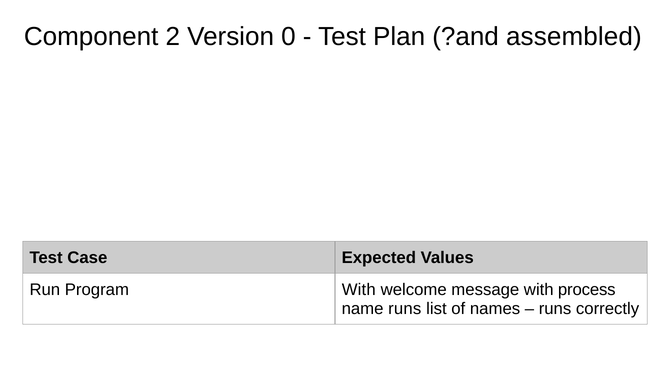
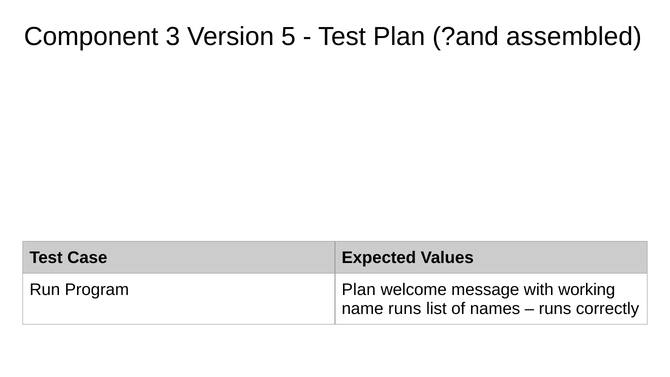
2: 2 -> 3
0: 0 -> 5
Program With: With -> Plan
process: process -> working
